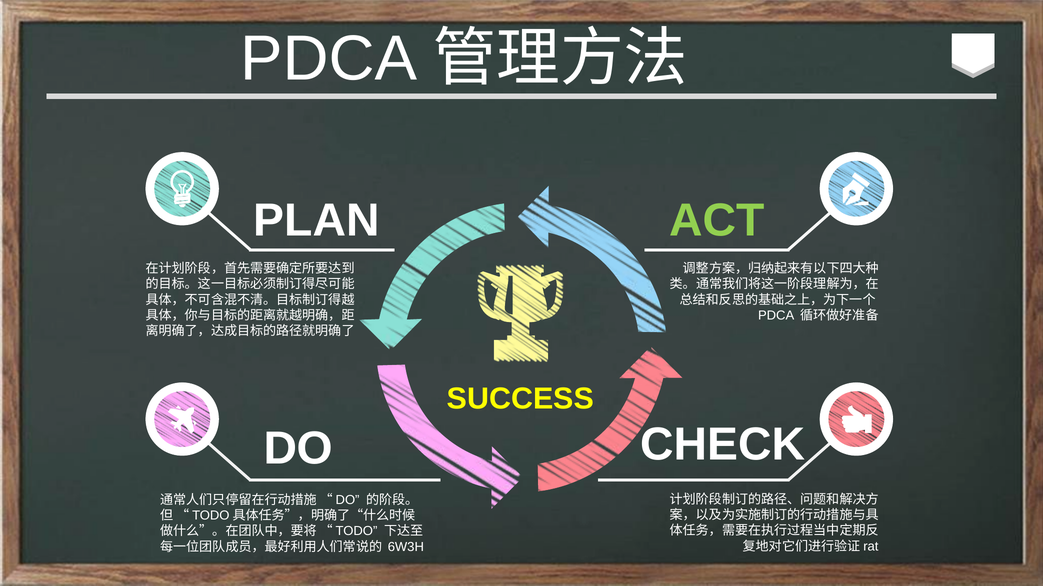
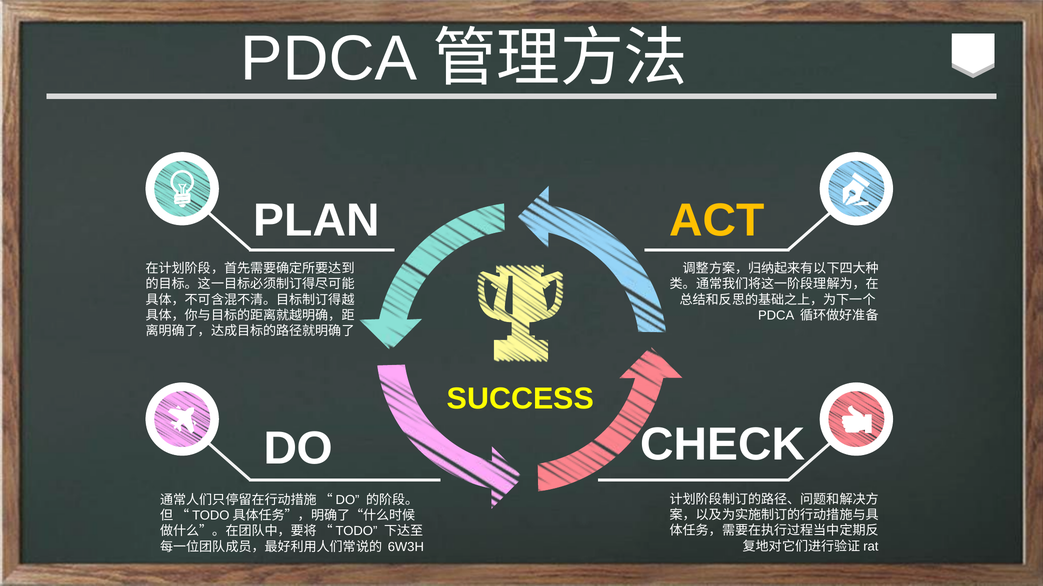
ACT colour: light green -> yellow
